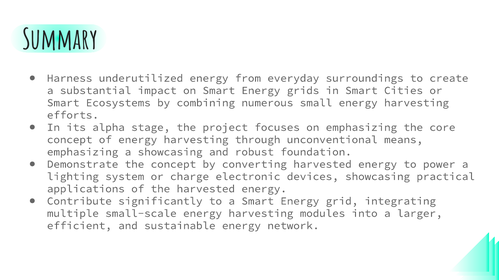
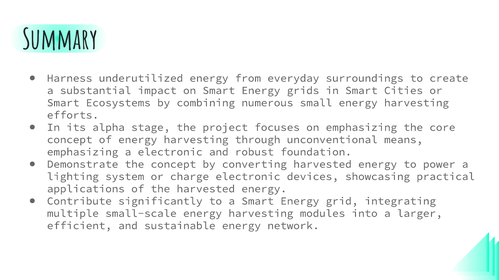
a showcasing: showcasing -> electronic
